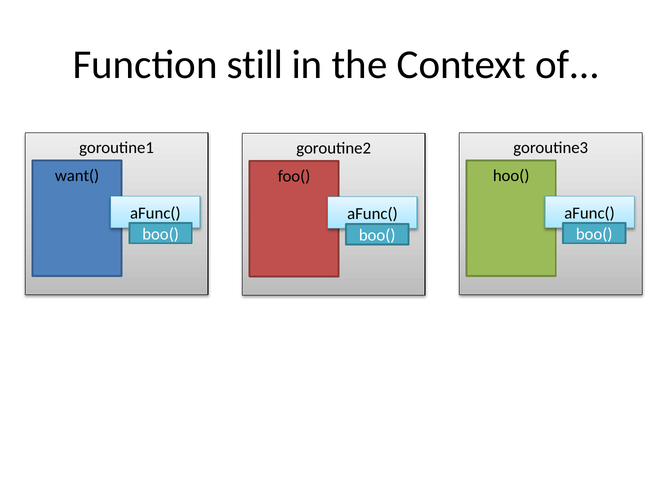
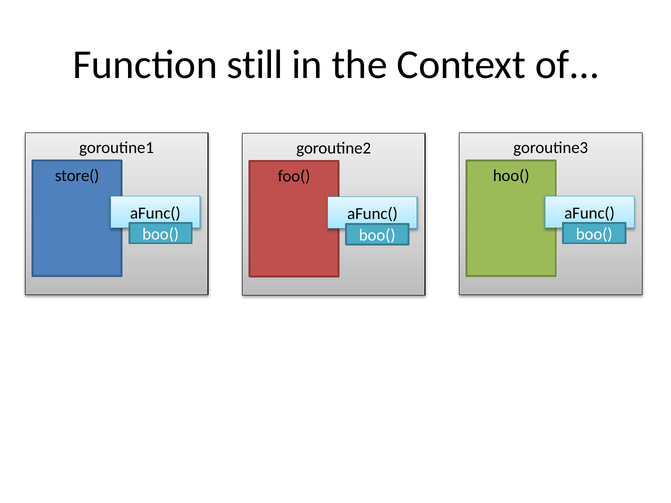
want(: want( -> store(
